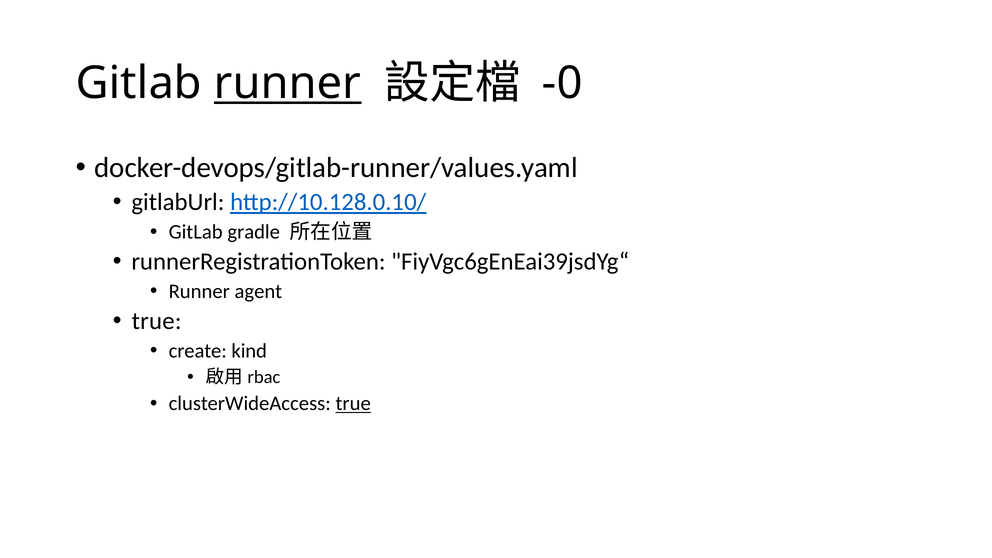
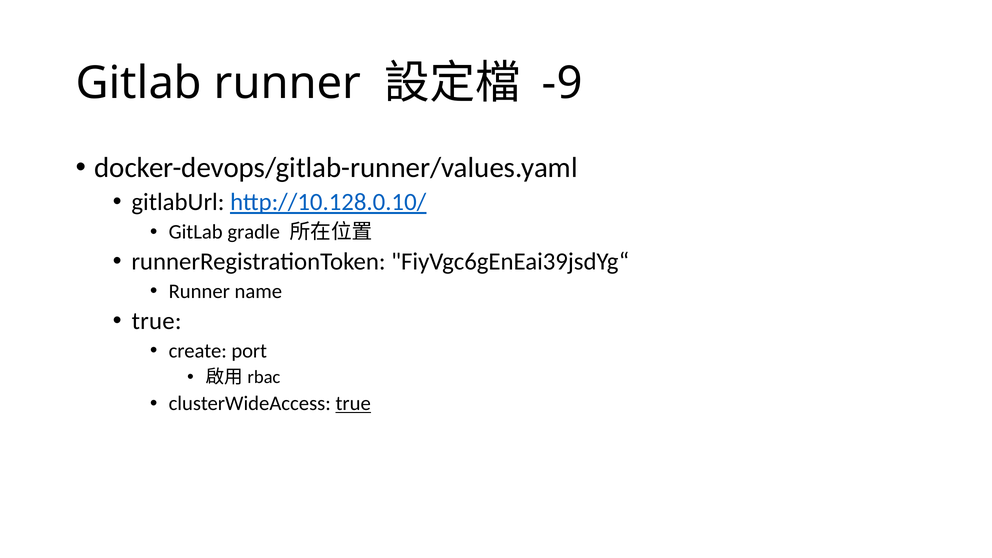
runner at (288, 83) underline: present -> none
-0: -0 -> -9
agent: agent -> name
kind: kind -> port
